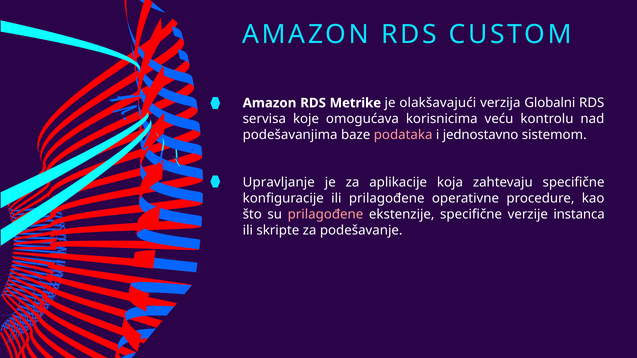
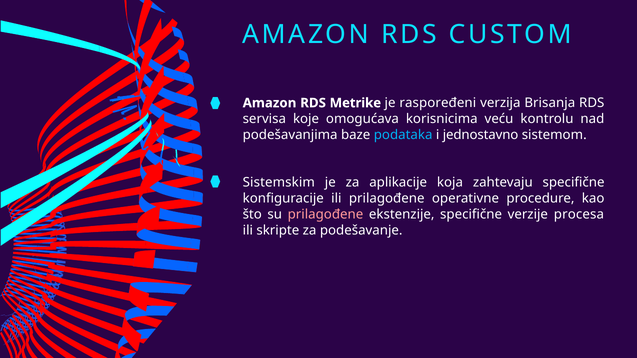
olakšavajući: olakšavajući -> raspoređeni
Globalni: Globalni -> Brisanja
podataka colour: pink -> light blue
Upravljanje: Upravljanje -> Sistemskim
instanca: instanca -> procesa
